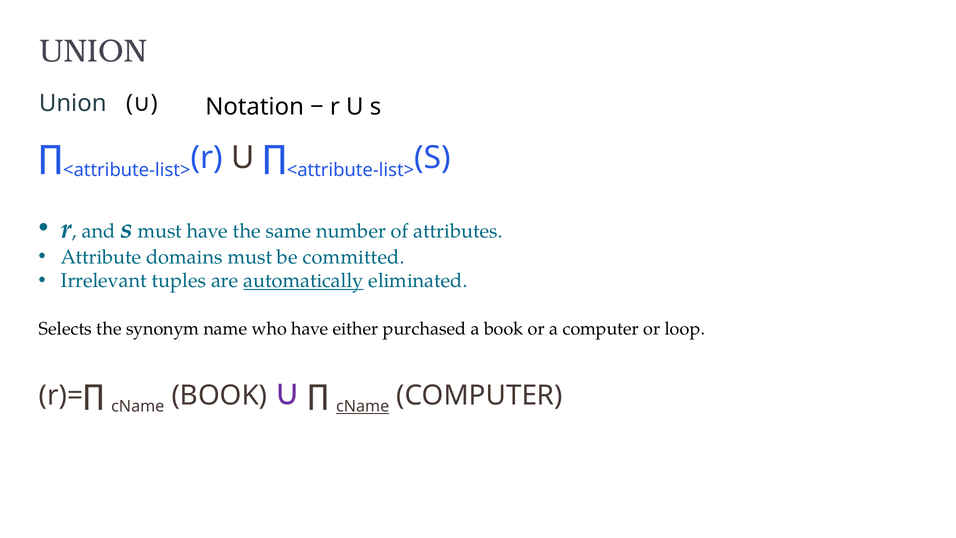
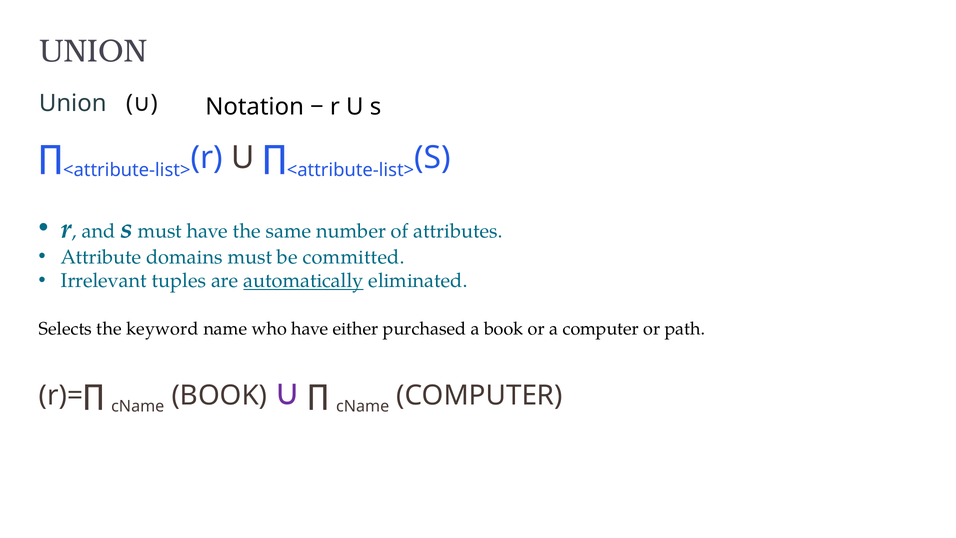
synonym: synonym -> keyword
loop: loop -> path
cName at (363, 406) underline: present -> none
